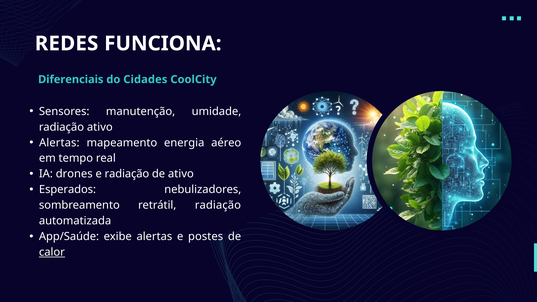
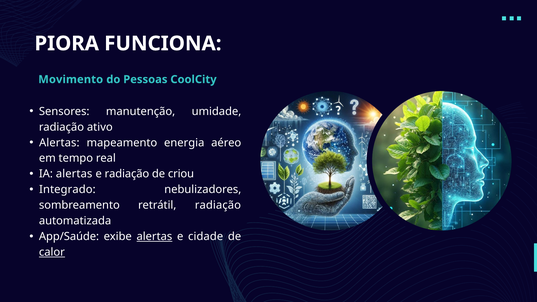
REDES: REDES -> PIORA
Diferenciais: Diferenciais -> Movimento
Cidades: Cidades -> Pessoas
IA drones: drones -> alertas
de ativo: ativo -> criou
Esperados: Esperados -> Integrado
alertas at (154, 237) underline: none -> present
postes: postes -> cidade
